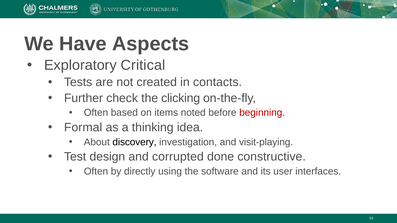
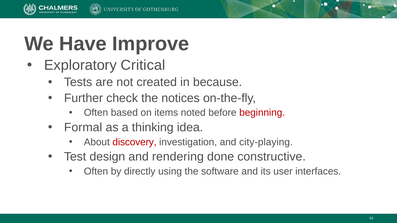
Aspects: Aspects -> Improve
contacts: contacts -> because
clicking: clicking -> notices
discovery colour: black -> red
visit-playing: visit-playing -> city-playing
corrupted: corrupted -> rendering
